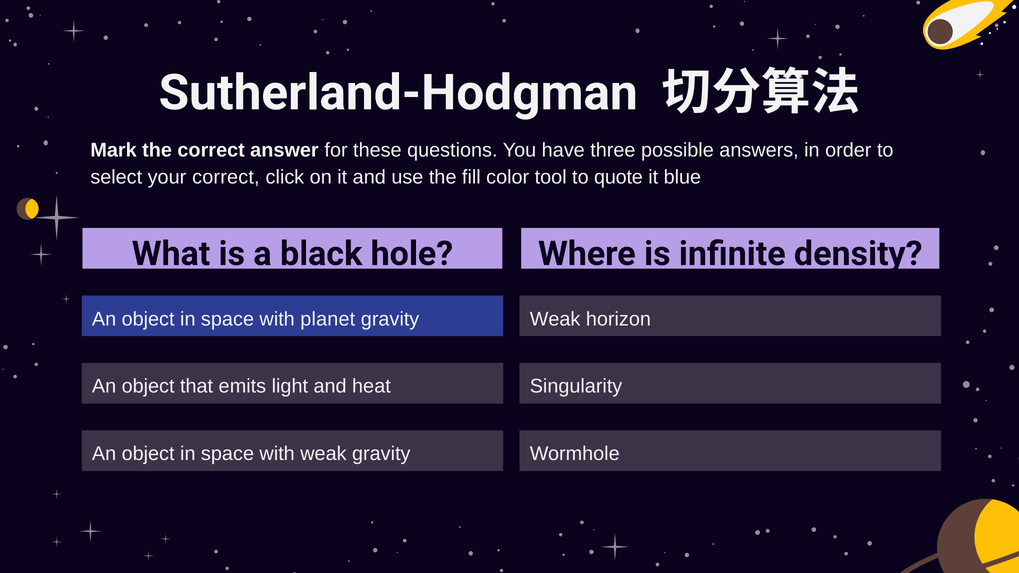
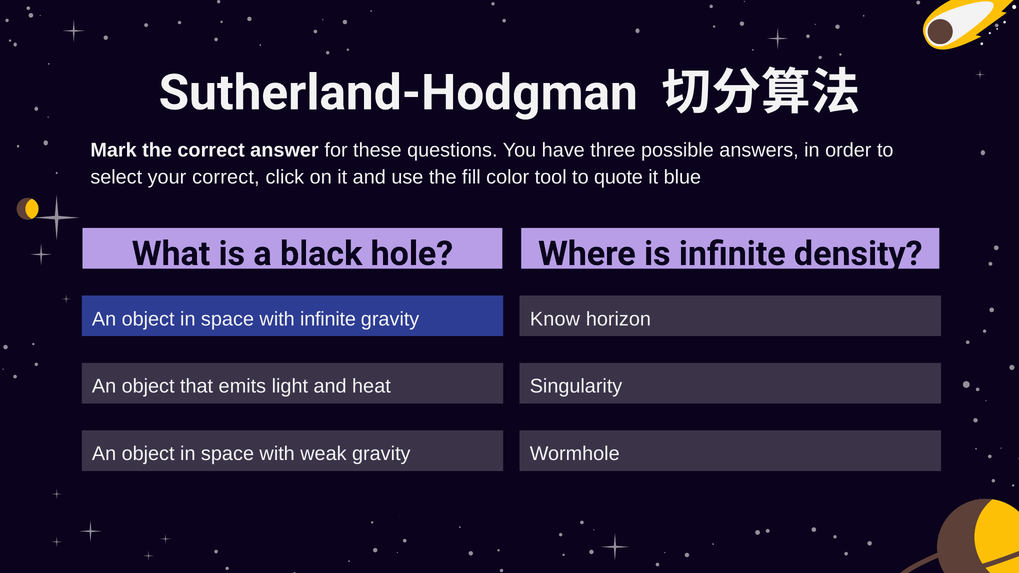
with planet: planet -> infinite
Weak at (555, 319): Weak -> Know
